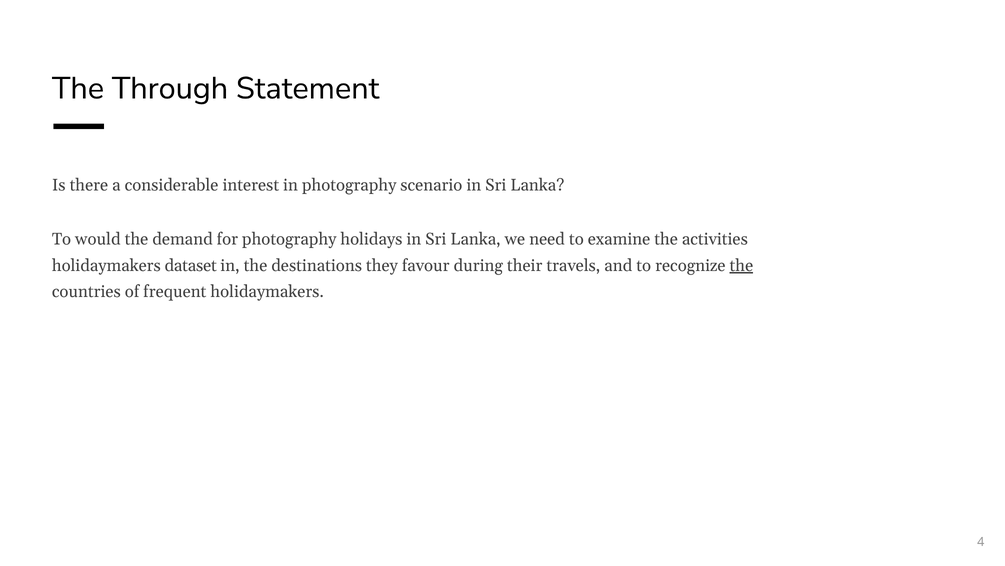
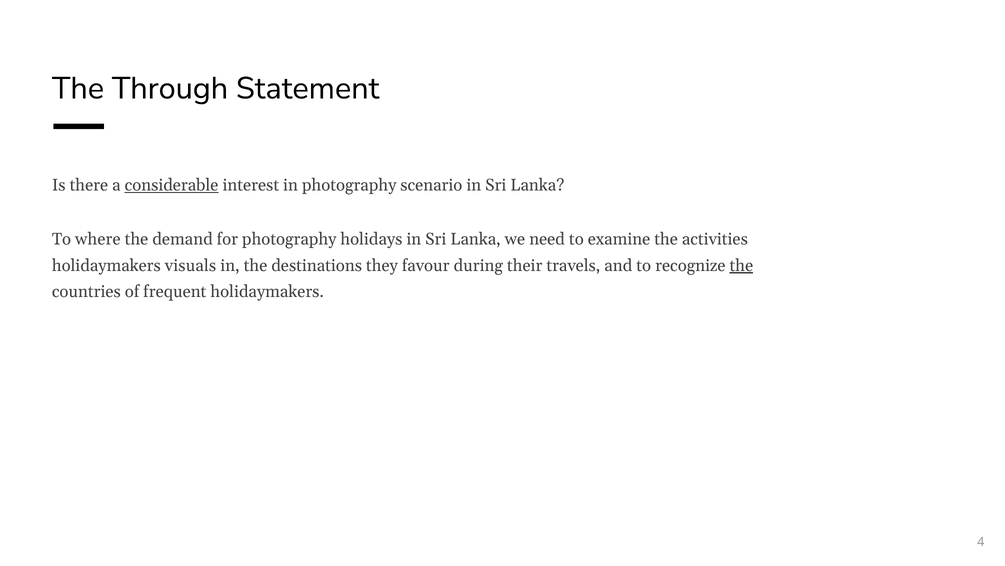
considerable underline: none -> present
would: would -> where
dataset: dataset -> visuals
